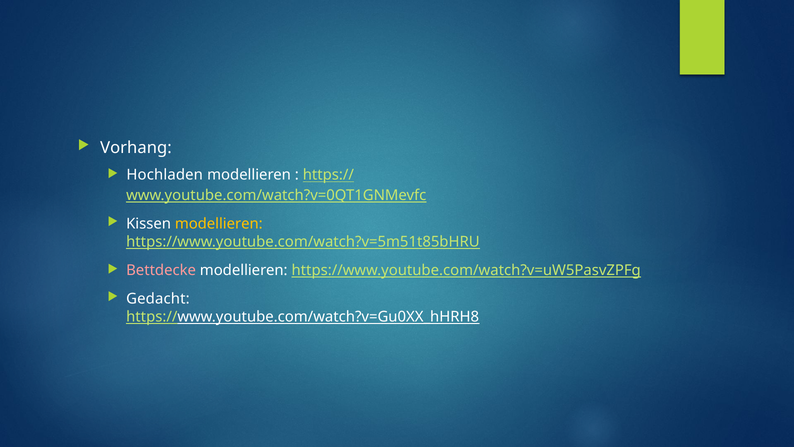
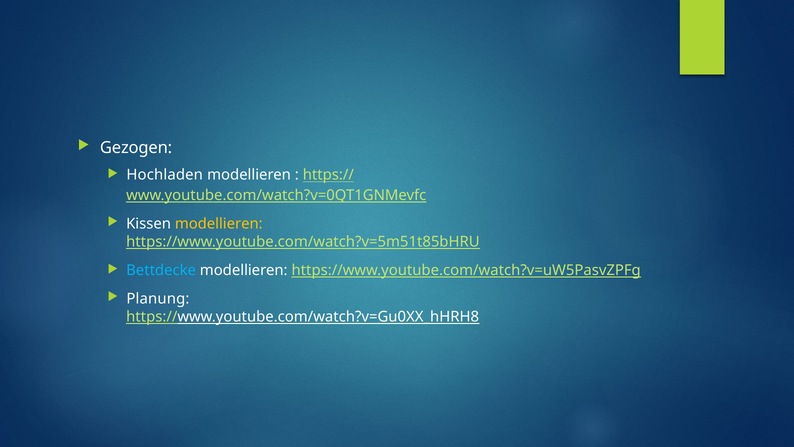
Vorhang: Vorhang -> Gezogen
Bettdecke colour: pink -> light blue
Gedacht: Gedacht -> Planung
